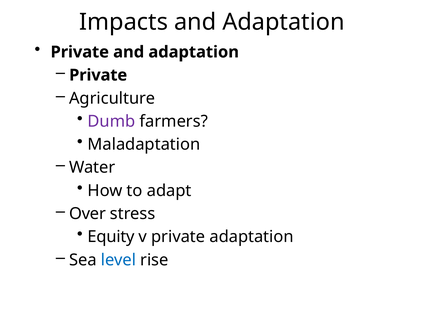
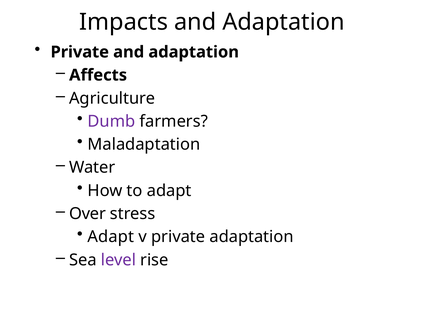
Private at (98, 75): Private -> Affects
Equity at (111, 237): Equity -> Adapt
level colour: blue -> purple
